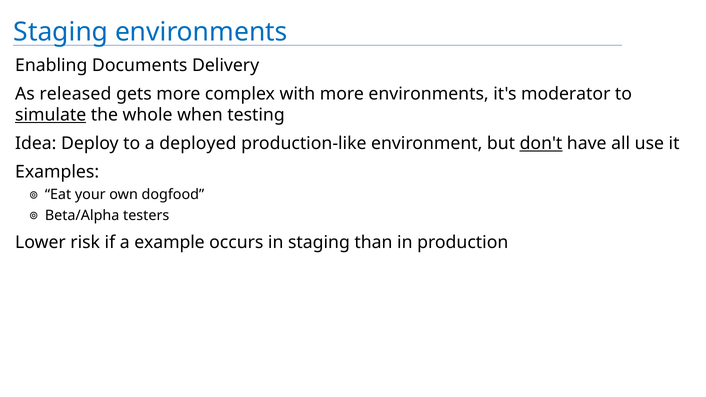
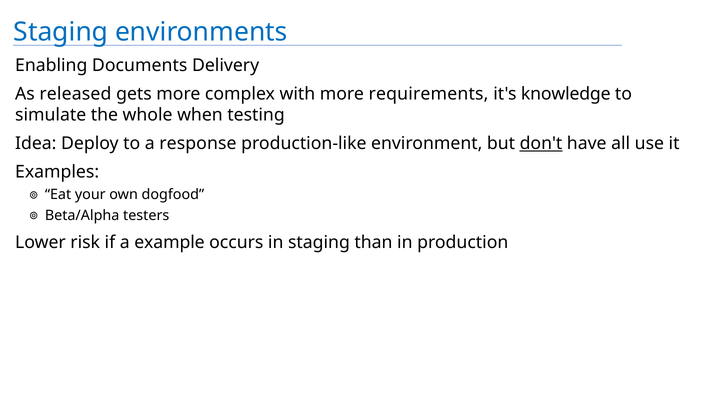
more environments: environments -> requirements
moderator: moderator -> knowledge
simulate underline: present -> none
deployed: deployed -> response
